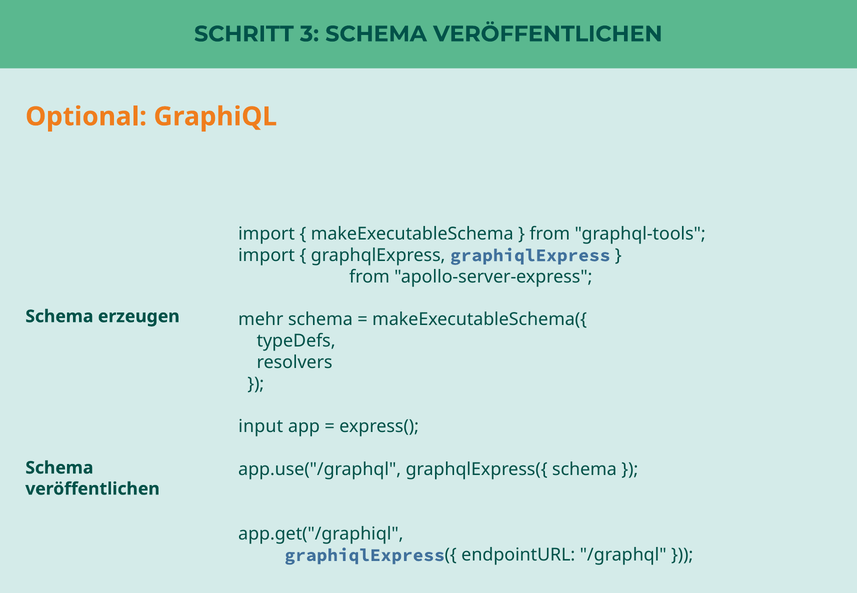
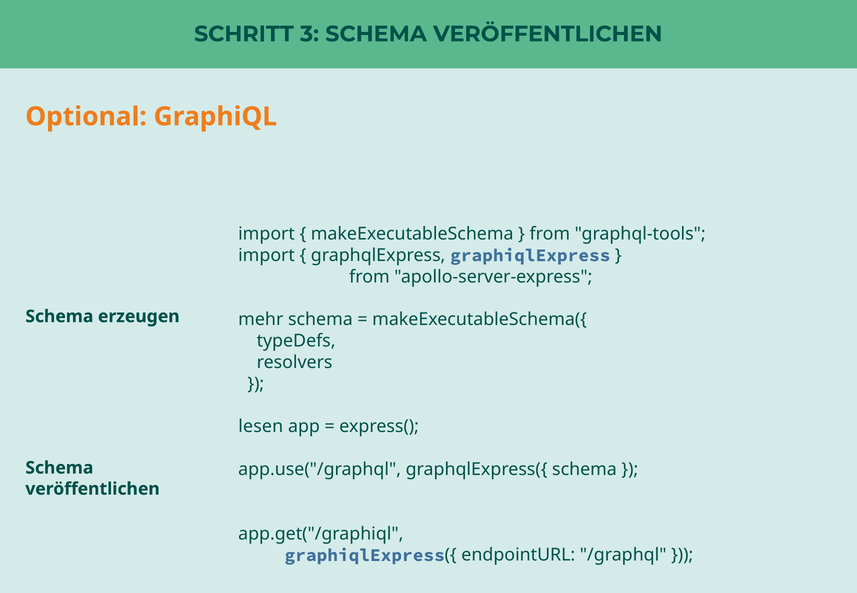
input: input -> lesen
